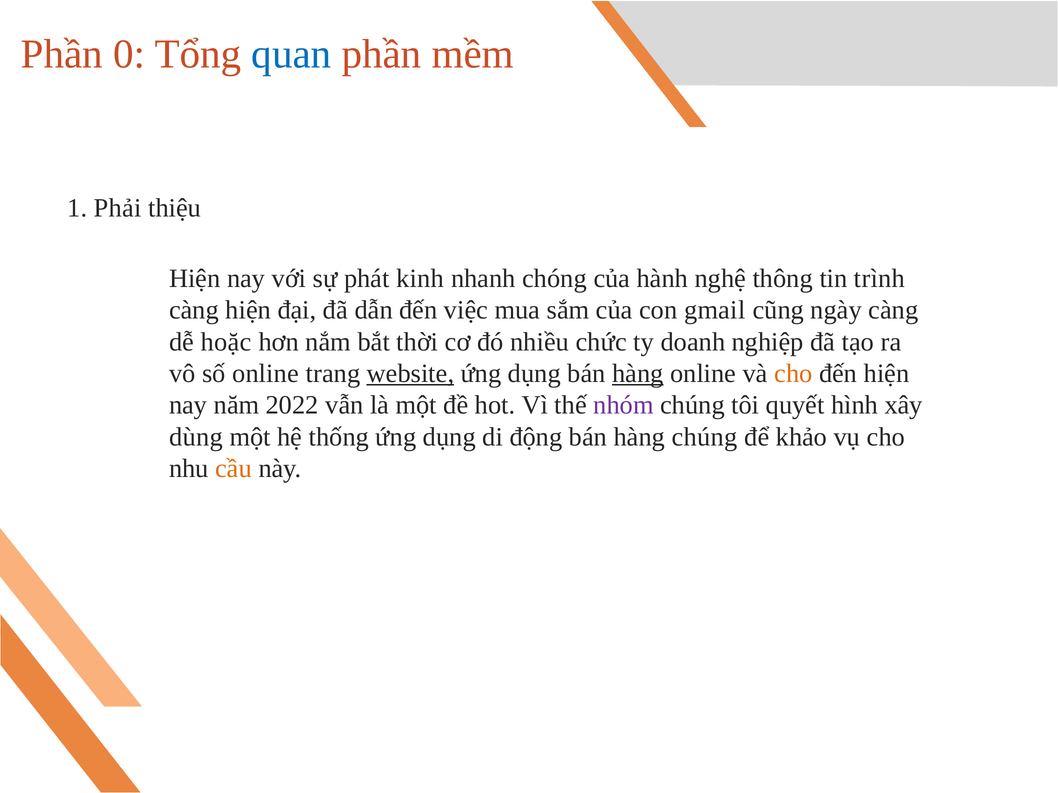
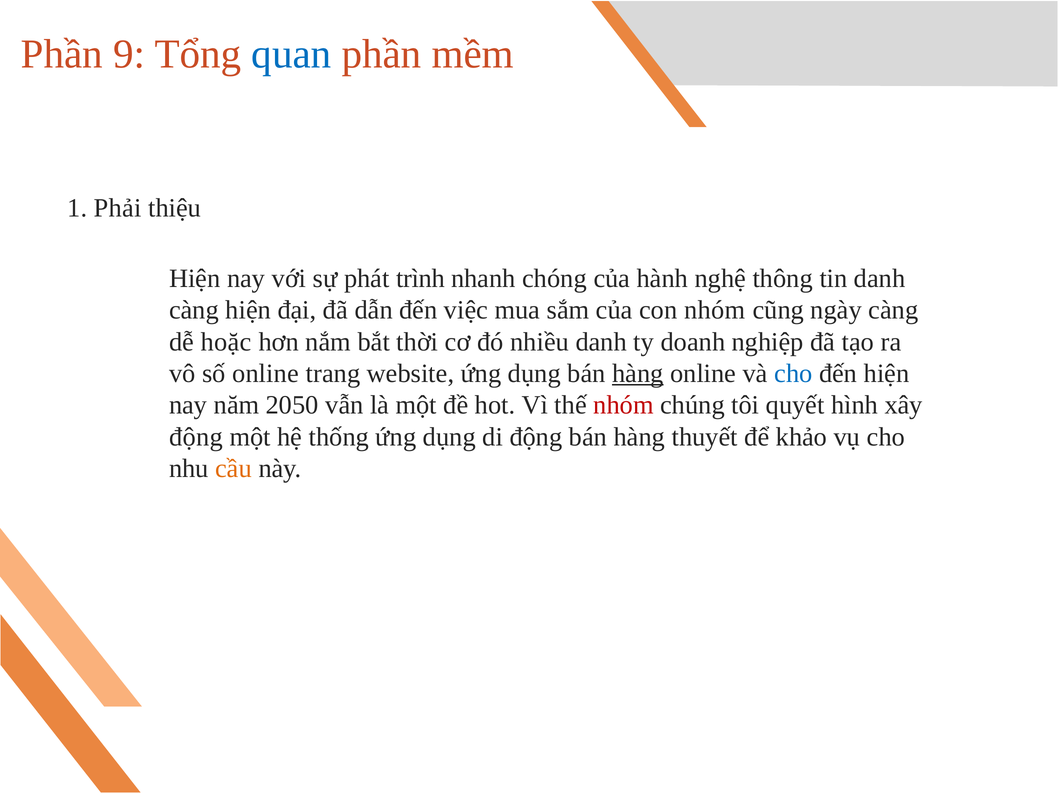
0: 0 -> 9
kinh: kinh -> trình
tin trình: trình -> danh
con gmail: gmail -> nhóm
nhiều chức: chức -> danh
website underline: present -> none
cho at (793, 374) colour: orange -> blue
2022: 2022 -> 2050
nhóm at (623, 406) colour: purple -> red
dùng at (196, 437): dùng -> động
hàng chúng: chúng -> thuyết
